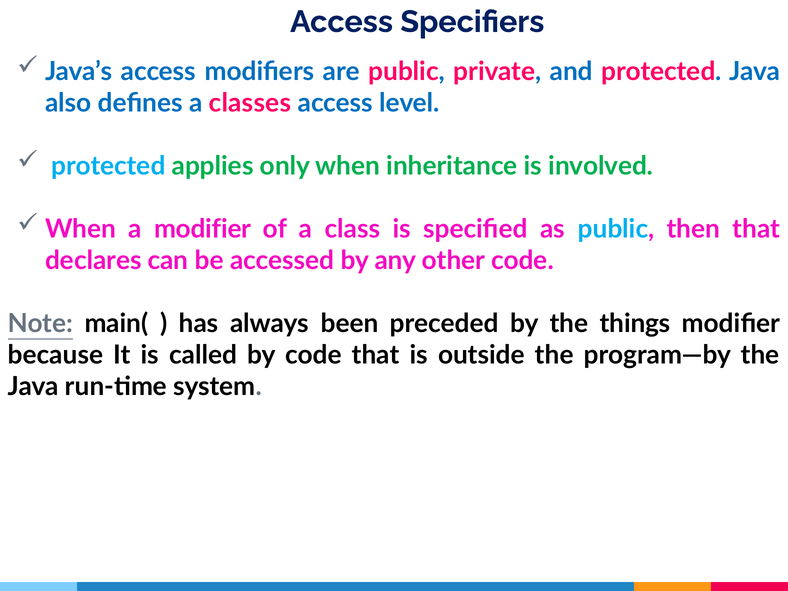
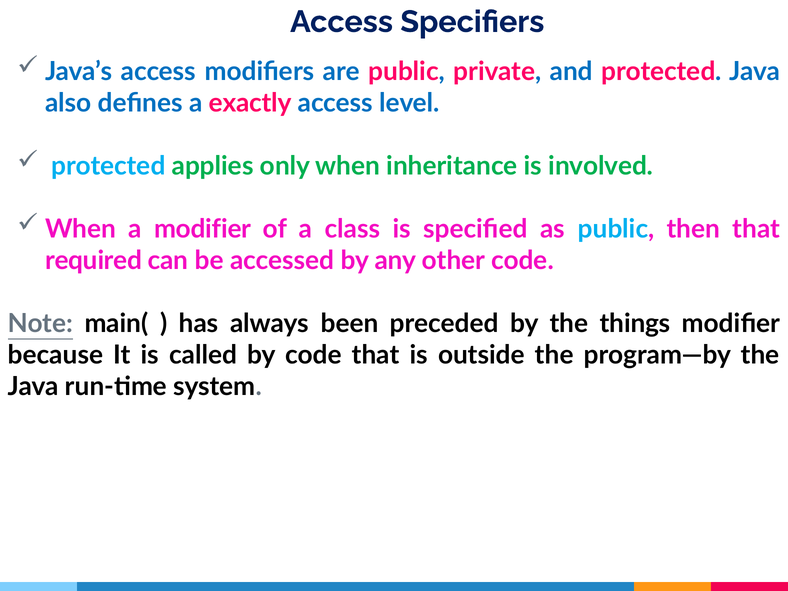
classes: classes -> exactly
declares: declares -> required
